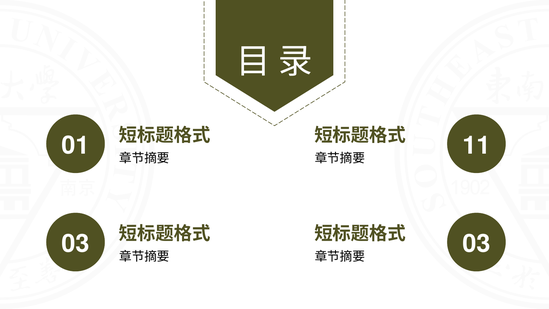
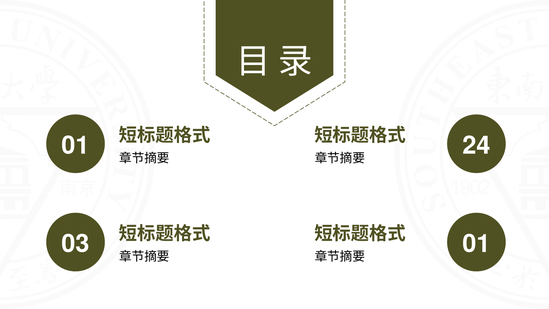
11: 11 -> 24
03 at (476, 244): 03 -> 01
